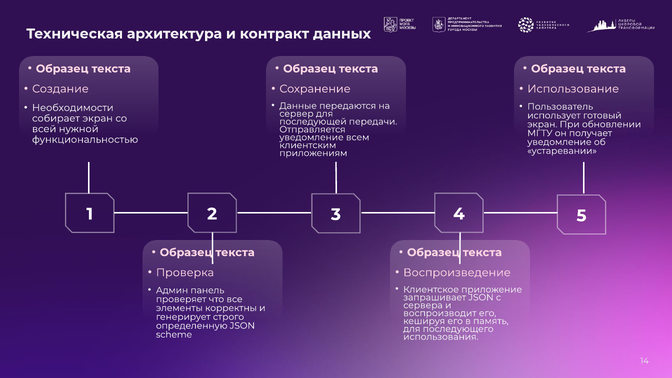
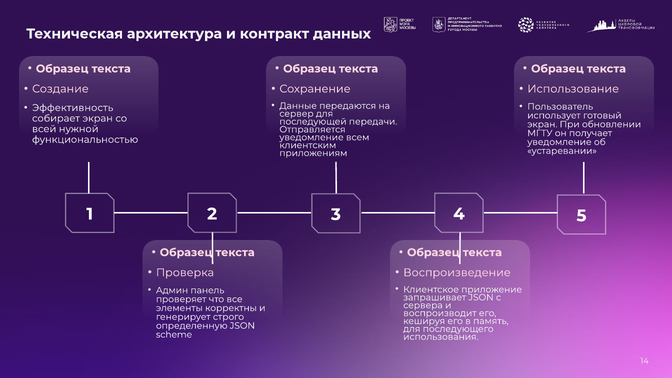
Необходимости: Необходимости -> Эффективность
